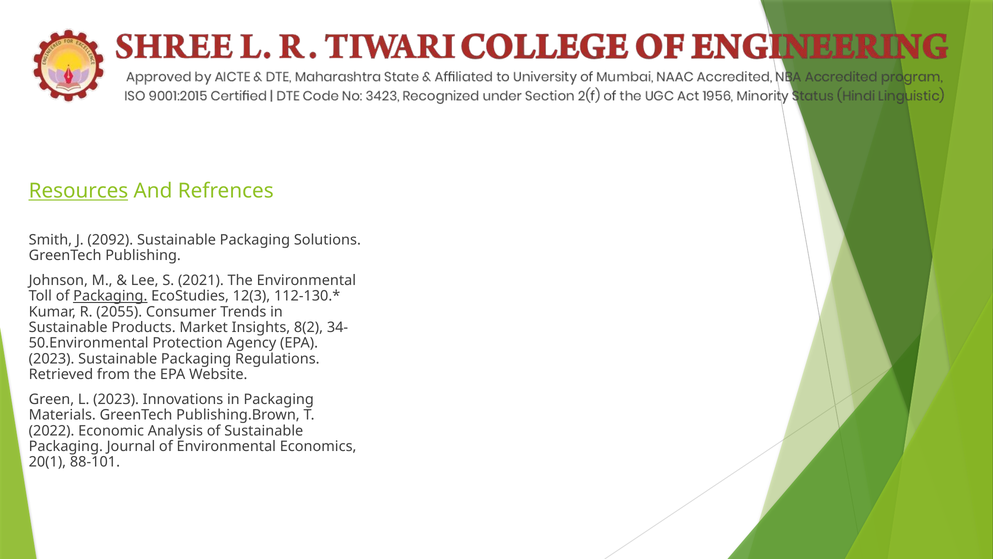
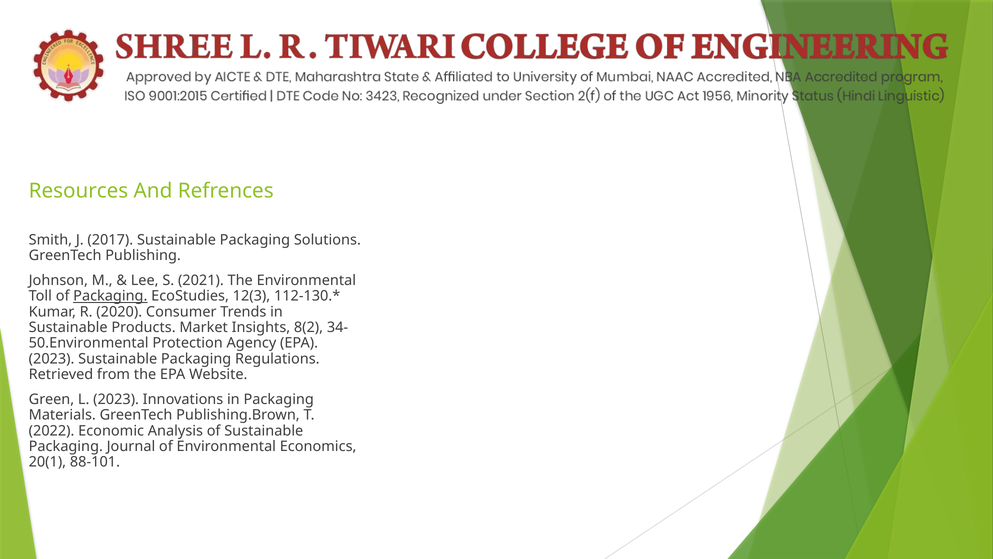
Resources underline: present -> none
2092: 2092 -> 2017
2055: 2055 -> 2020
